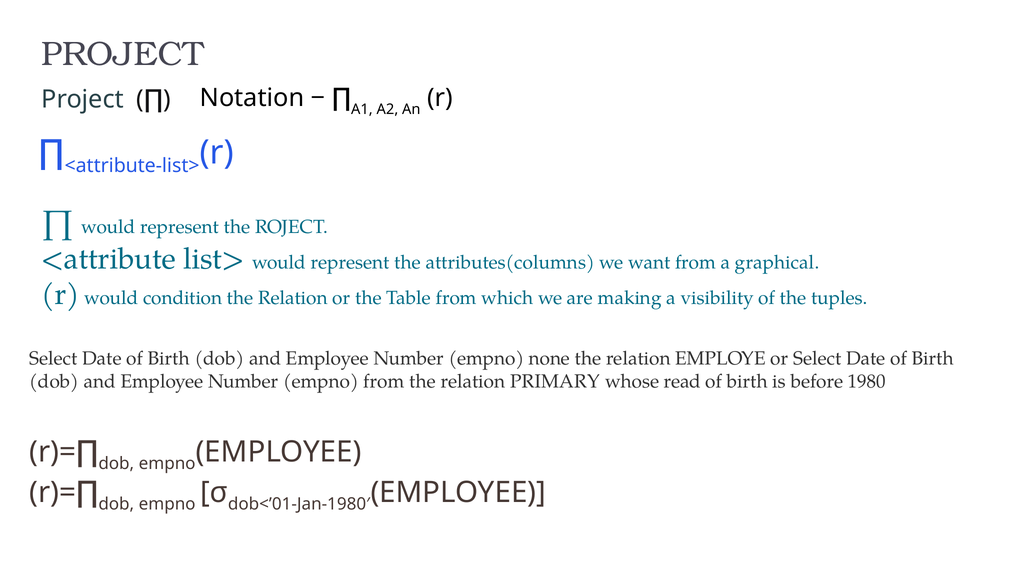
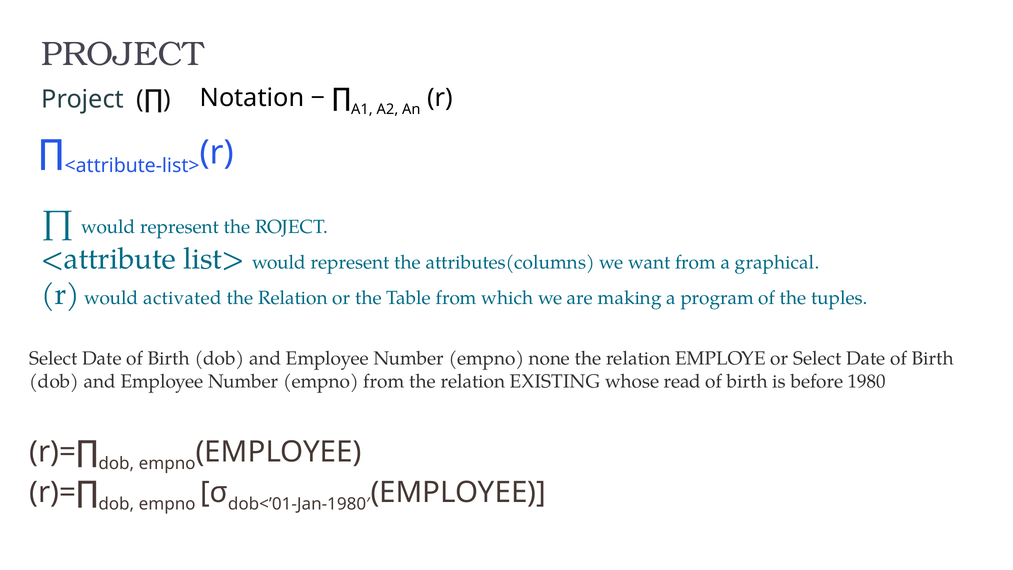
condition: condition -> activated
visibility: visibility -> program
PRIMARY: PRIMARY -> EXISTING
